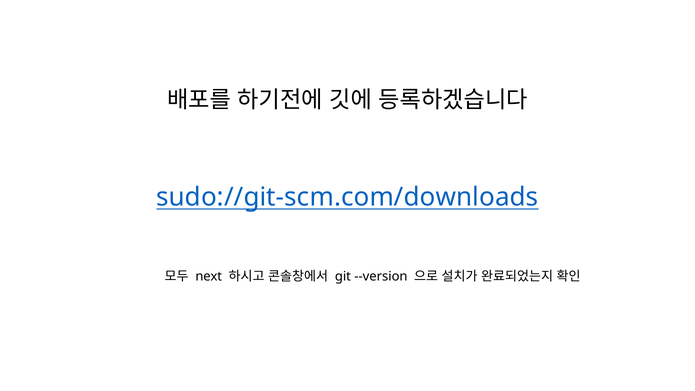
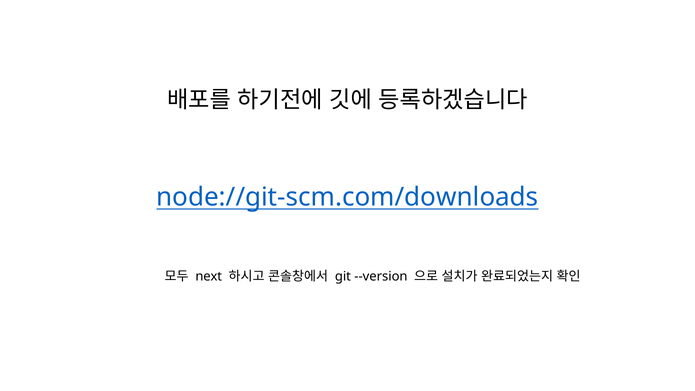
sudo://git-scm.com/downloads: sudo://git-scm.com/downloads -> node://git-scm.com/downloads
